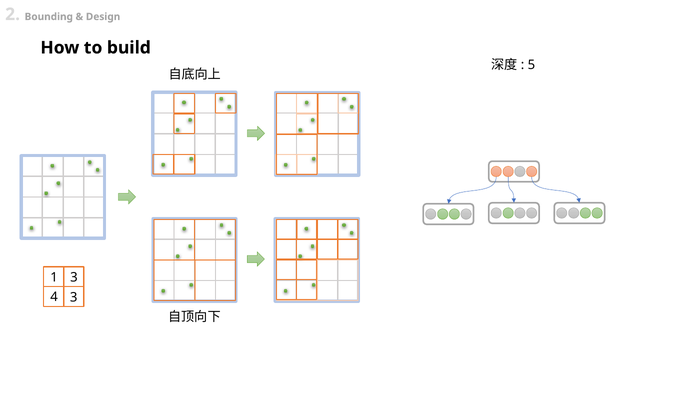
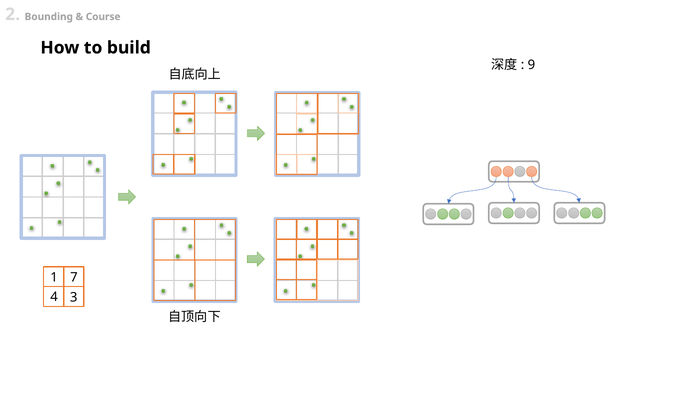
Design: Design -> Course
5: 5 -> 9
1 3: 3 -> 7
